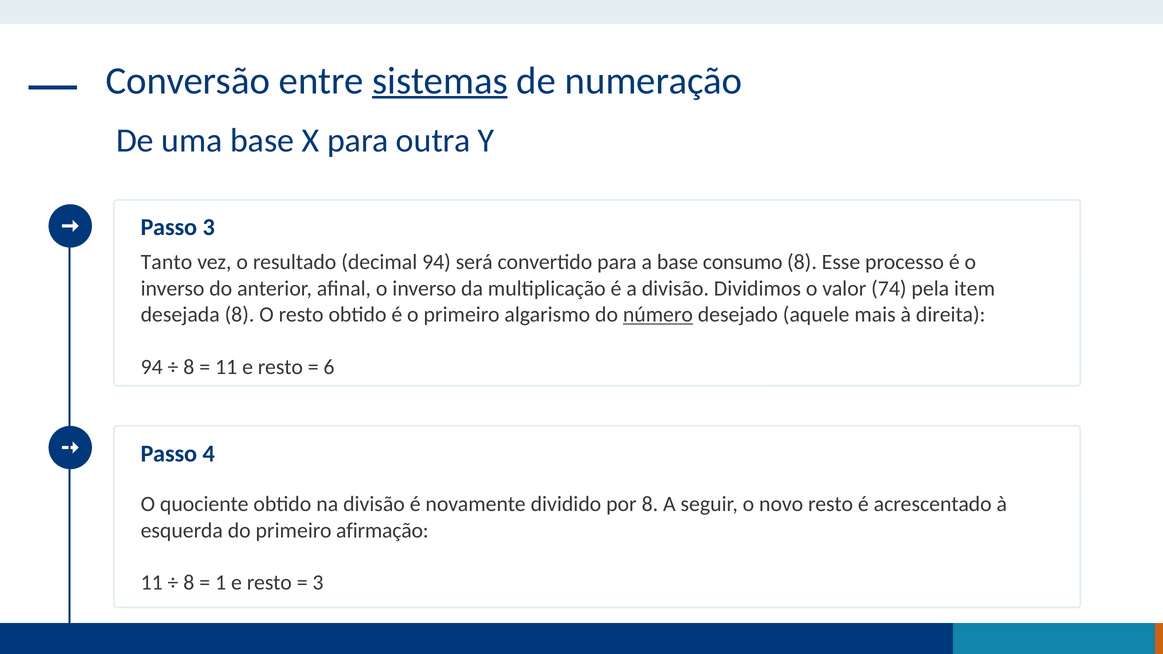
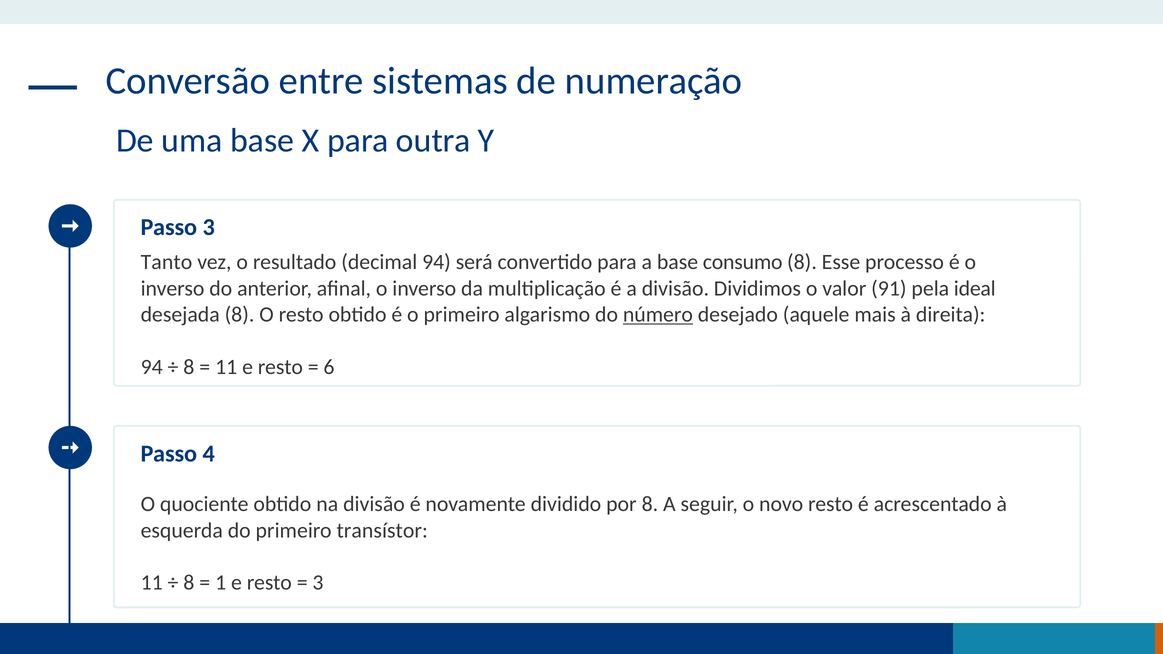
sistemas underline: present -> none
74: 74 -> 91
item: item -> ideal
afirmação: afirmação -> transístor
